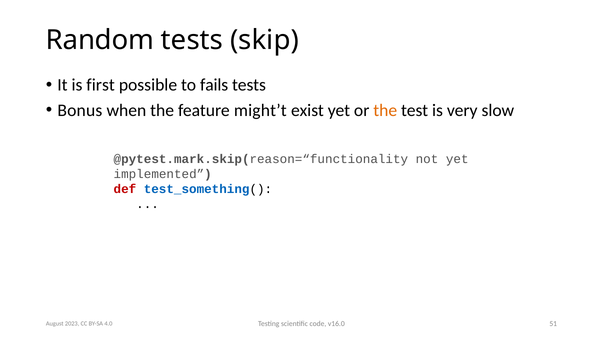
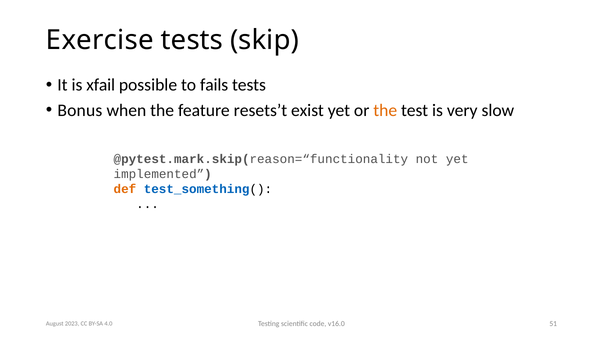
Random: Random -> Exercise
first: first -> xfail
might’t: might’t -> resets’t
def colour: red -> orange
